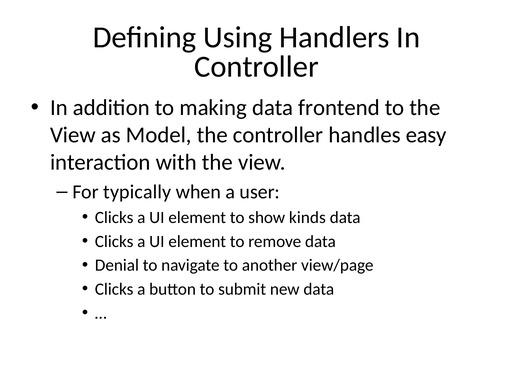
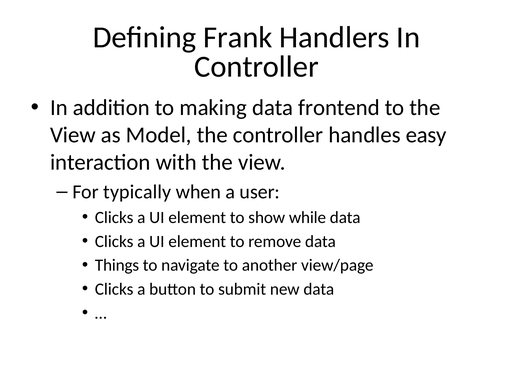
Using: Using -> Frank
kinds: kinds -> while
Denial: Denial -> Things
